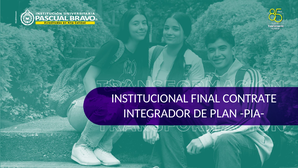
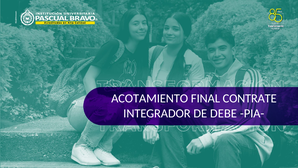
INSTITUCIONAL: INSTITUCIONAL -> ACOTAMIENTO
PLAN: PLAN -> DEBE
